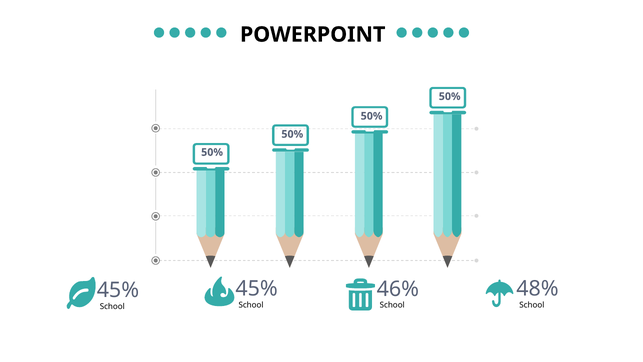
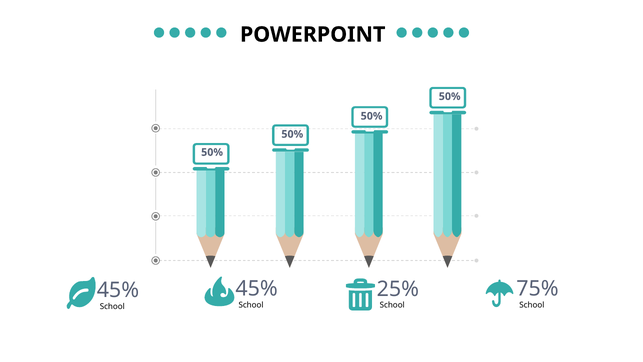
48%: 48% -> 75%
46%: 46% -> 25%
